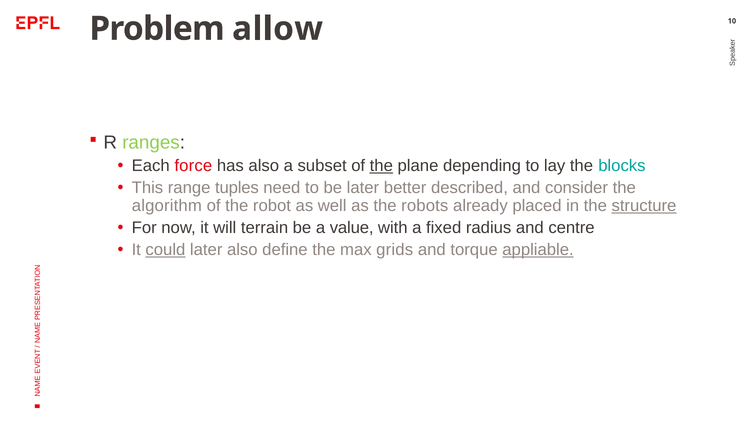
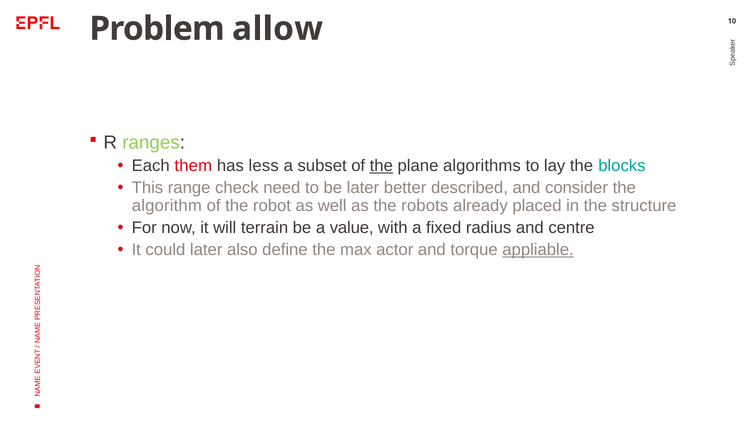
force: force -> them
has also: also -> less
depending: depending -> algorithms
tuples: tuples -> check
structure underline: present -> none
could underline: present -> none
grids: grids -> actor
